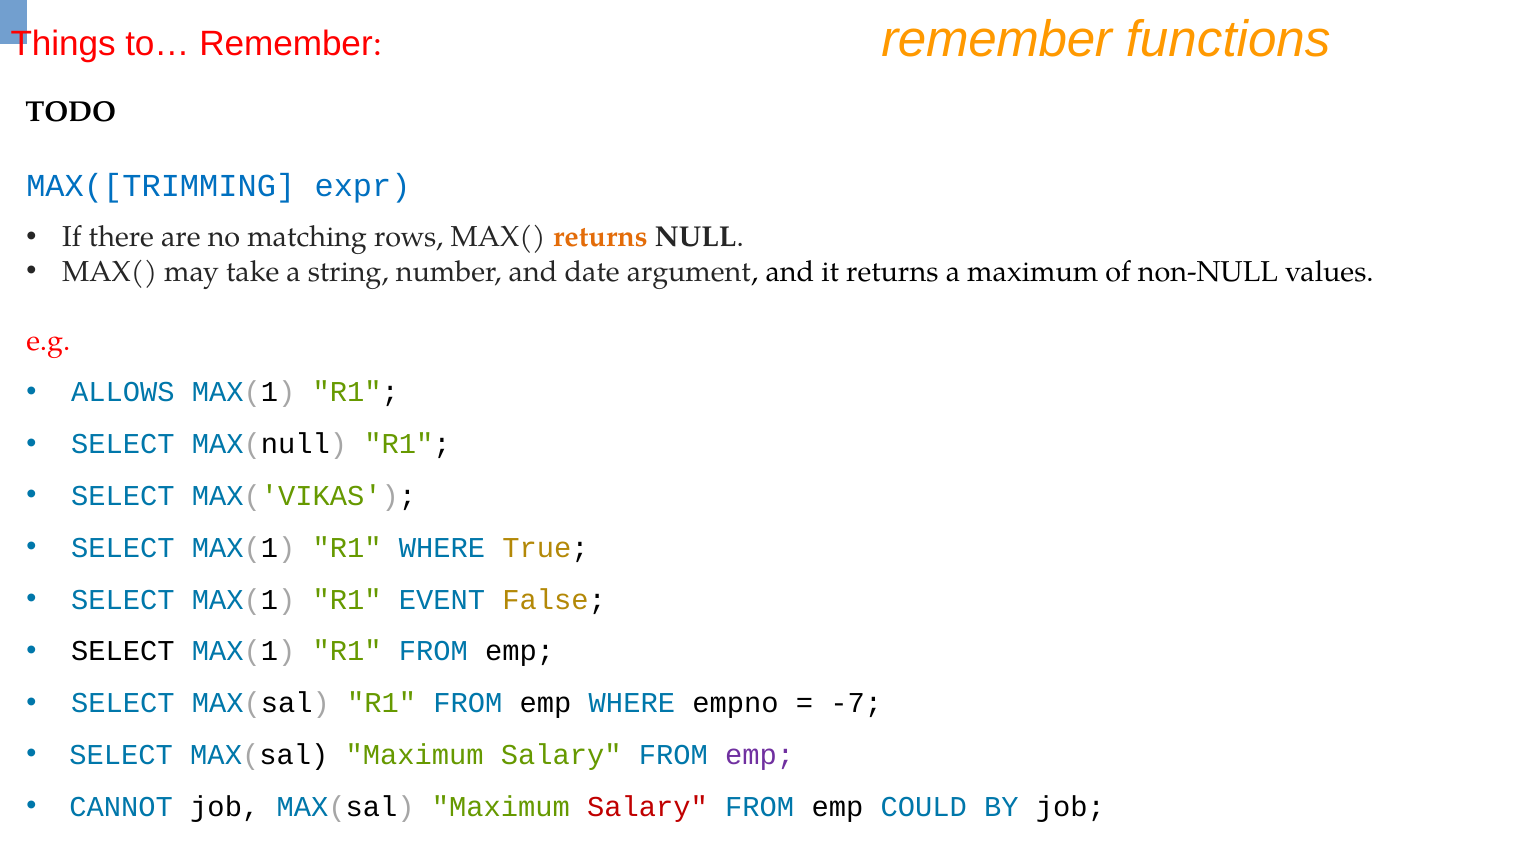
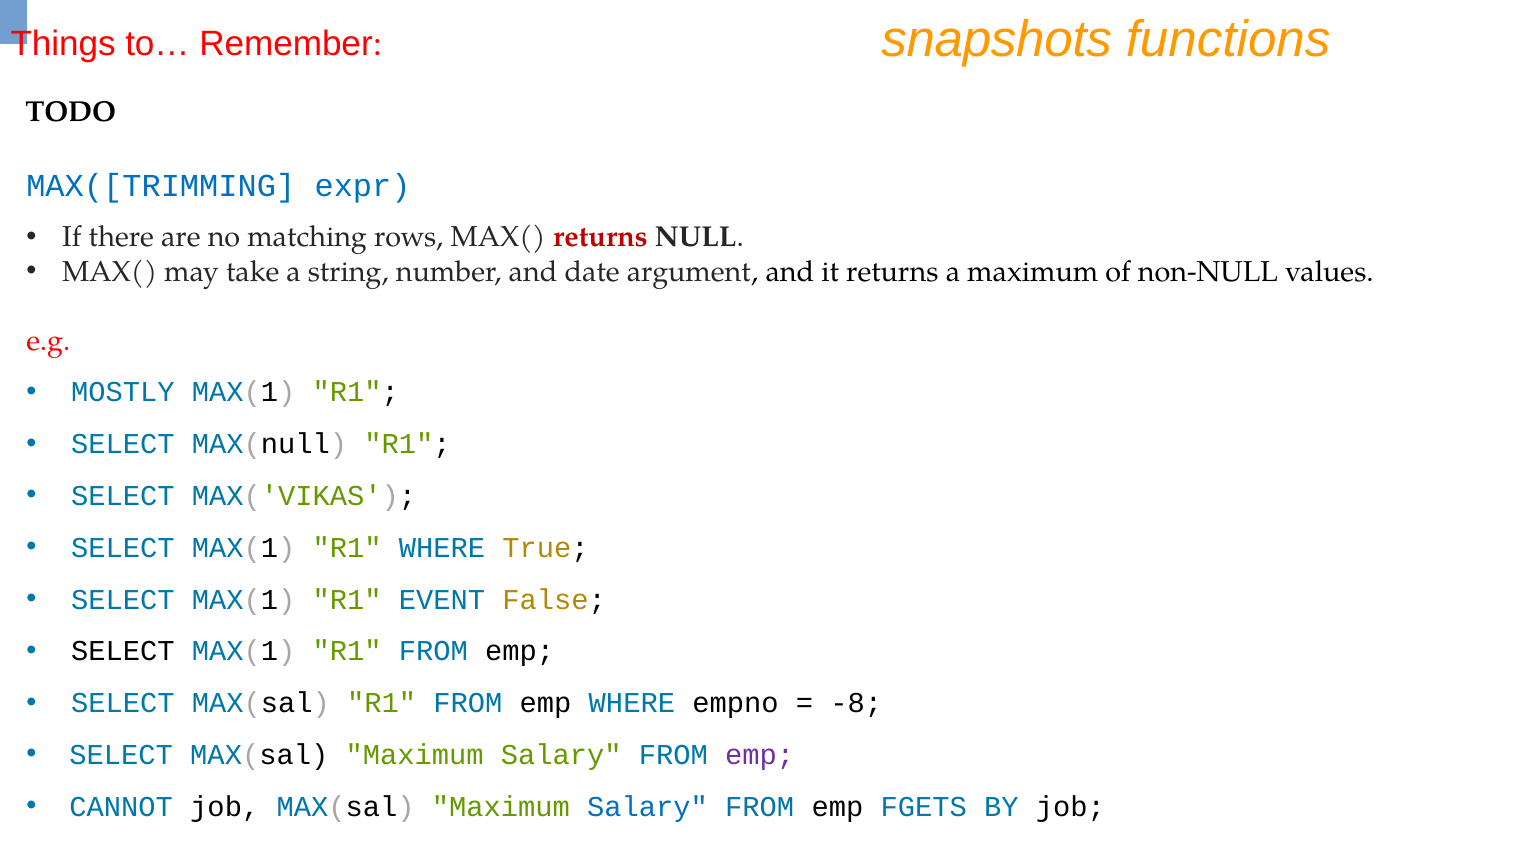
remember at (997, 40): remember -> snapshots
returns at (600, 237) colour: orange -> red
ALLOWS: ALLOWS -> MOSTLY
-7: -7 -> -8
Salary at (648, 807) colour: red -> blue
COULD: COULD -> FGETS
